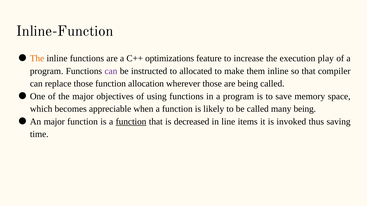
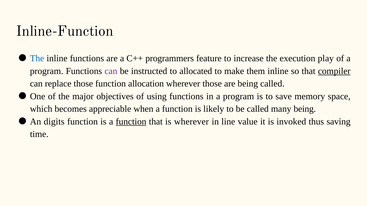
The at (37, 58) colour: orange -> blue
optimizations: optimizations -> programmers
compiler underline: none -> present
An major: major -> digits
is decreased: decreased -> wherever
items: items -> value
